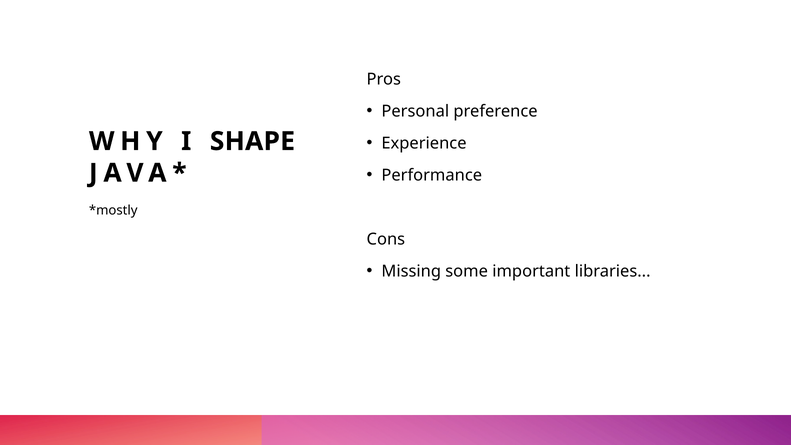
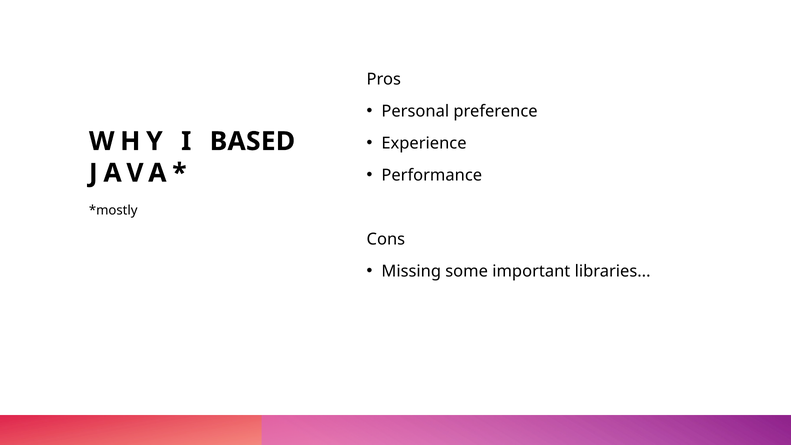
SHAPE: SHAPE -> BASED
